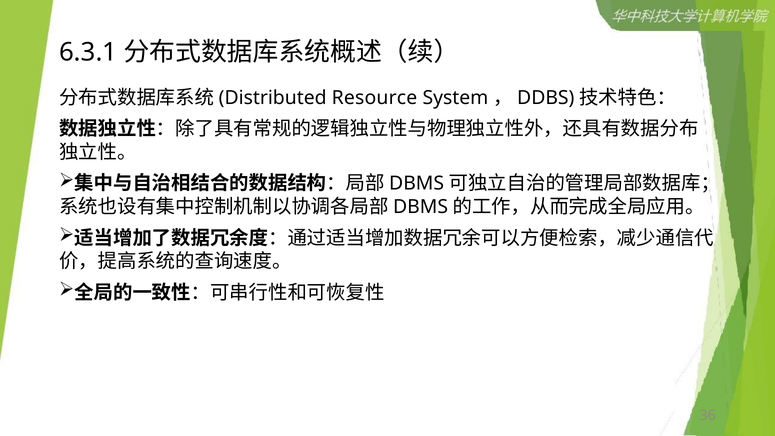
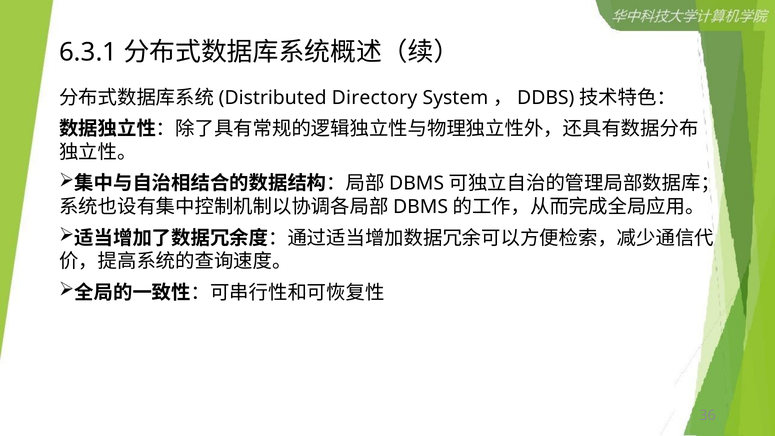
Resource: Resource -> Directory
